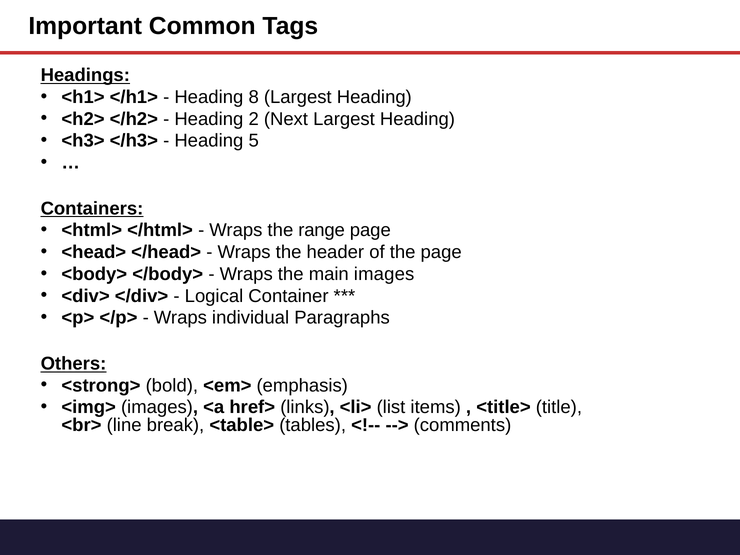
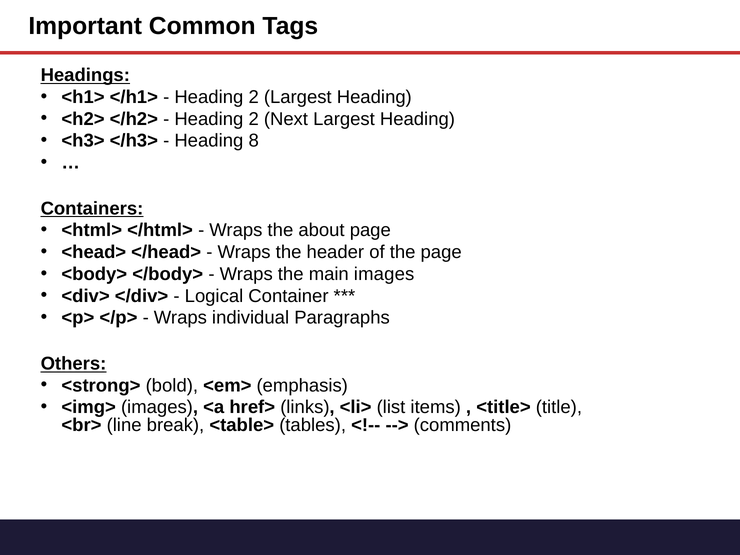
8 at (254, 97): 8 -> 2
5: 5 -> 8
range: range -> about
